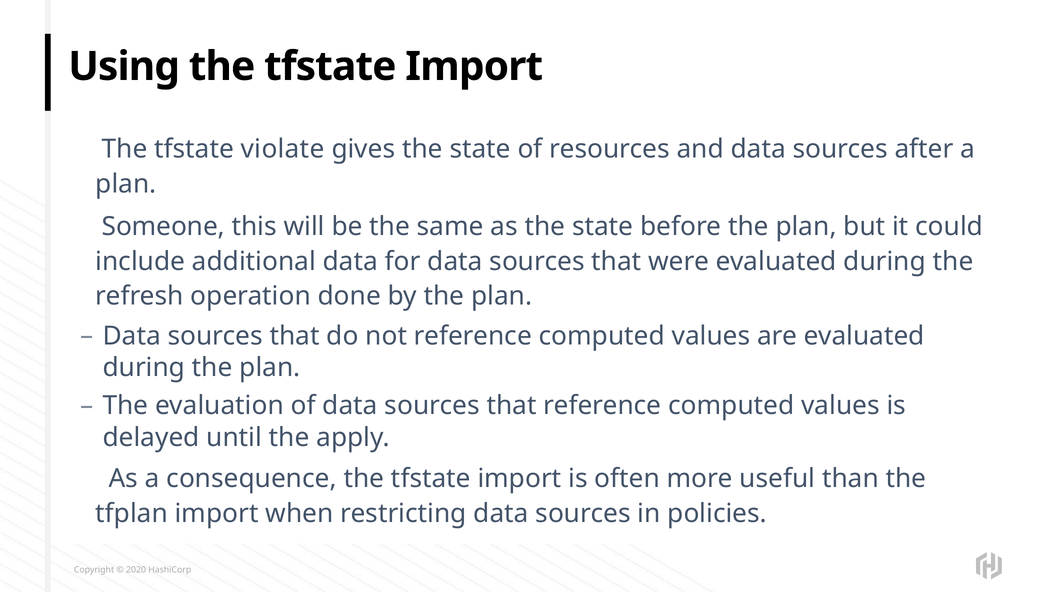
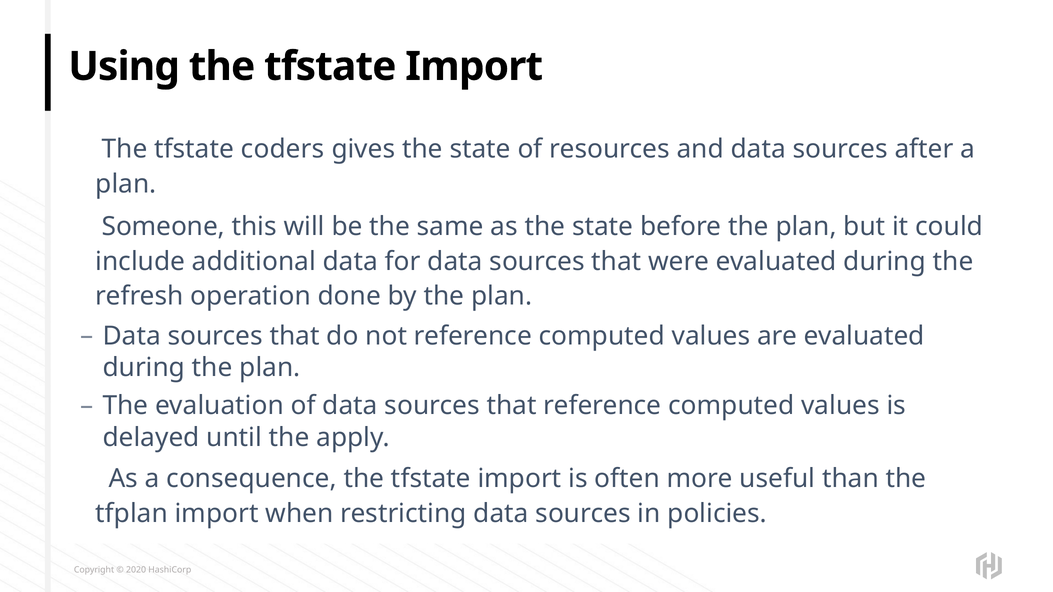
violate: violate -> coders
